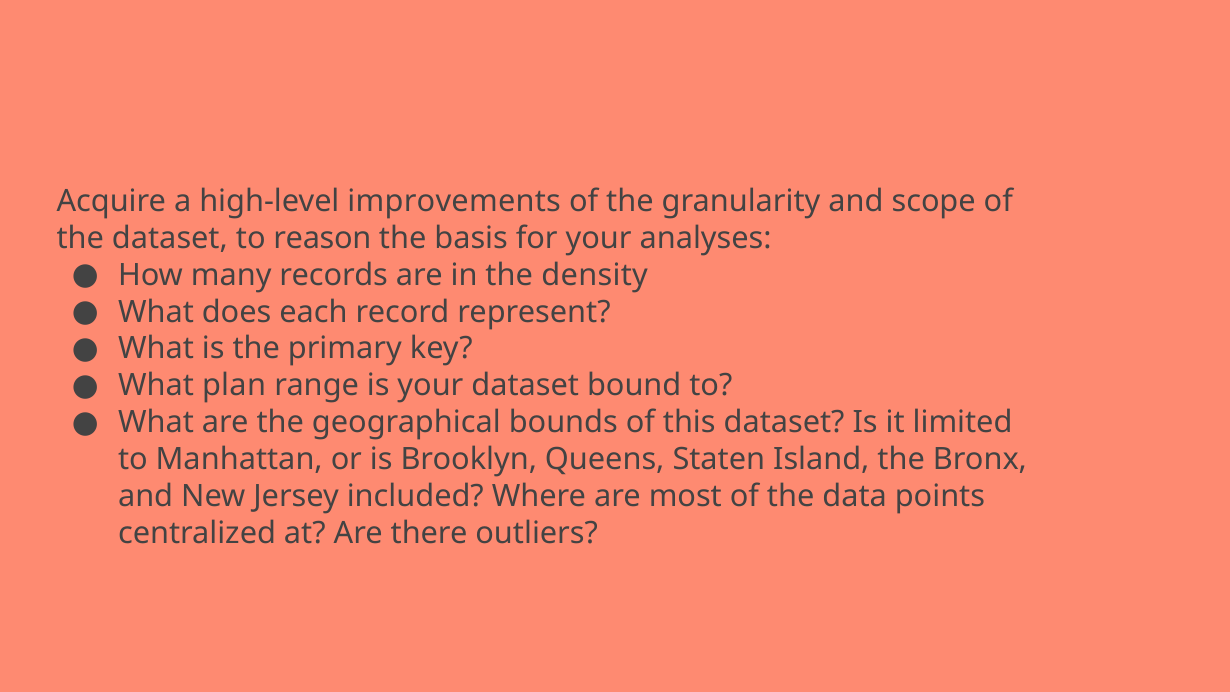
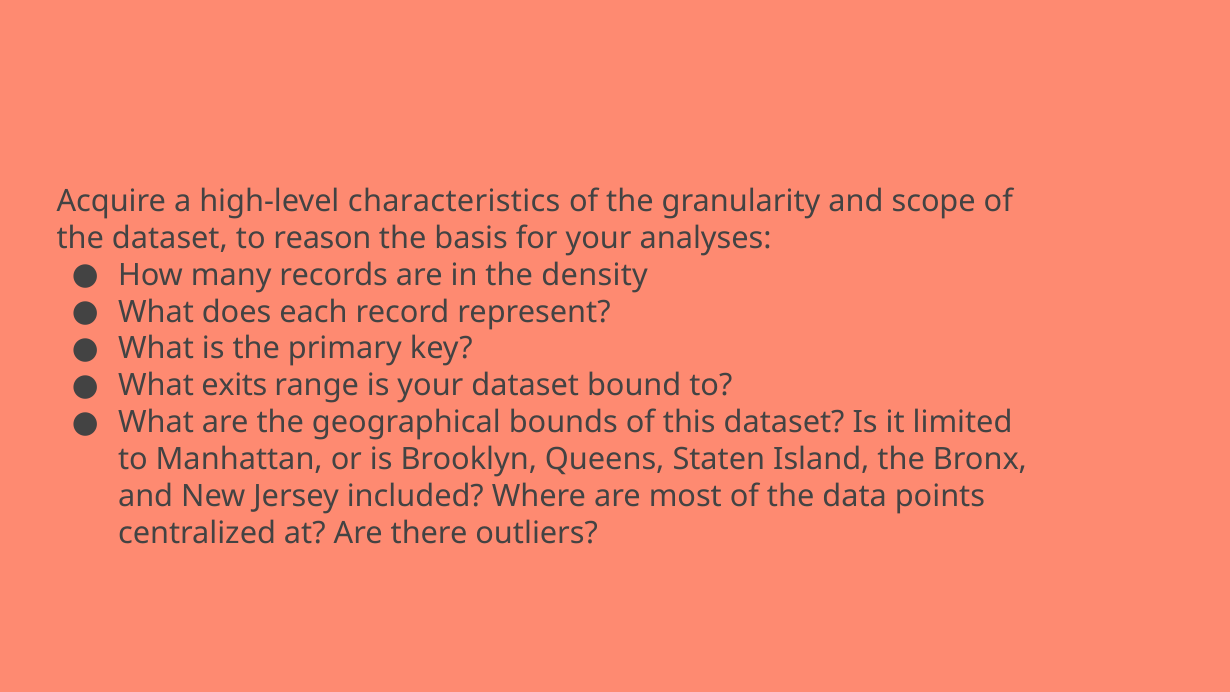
improvements: improvements -> characteristics
plan: plan -> exits
